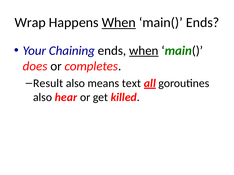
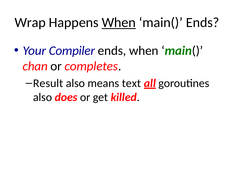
Chaining: Chaining -> Compiler
when at (144, 51) underline: present -> none
does: does -> chan
hear: hear -> does
